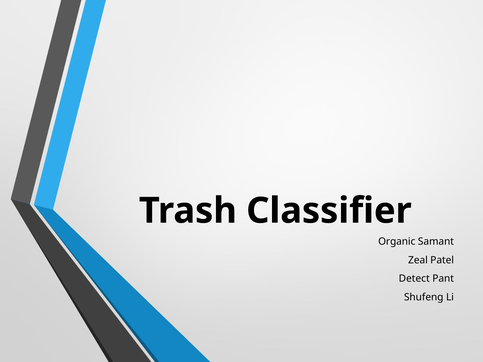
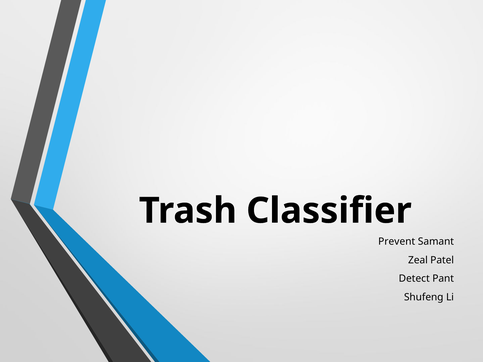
Organic: Organic -> Prevent
